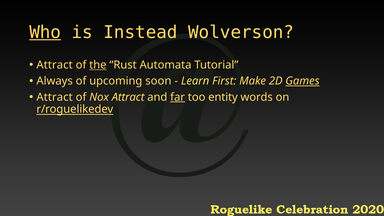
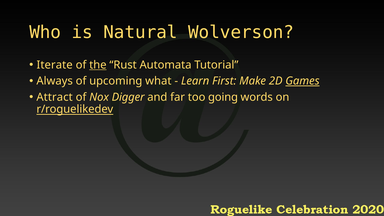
Who underline: present -> none
Instead: Instead -> Natural
Attract at (55, 65): Attract -> Iterate
soon: soon -> what
Nox Attract: Attract -> Digger
far underline: present -> none
entity: entity -> going
